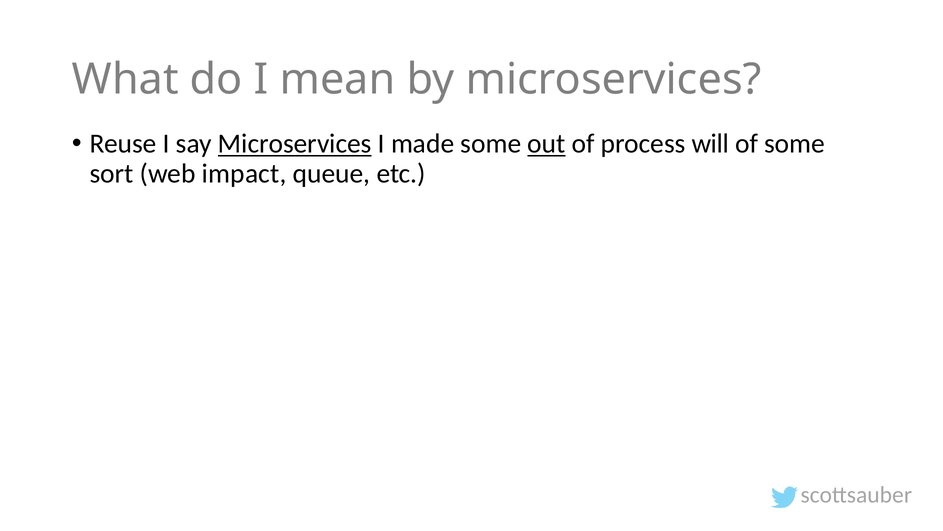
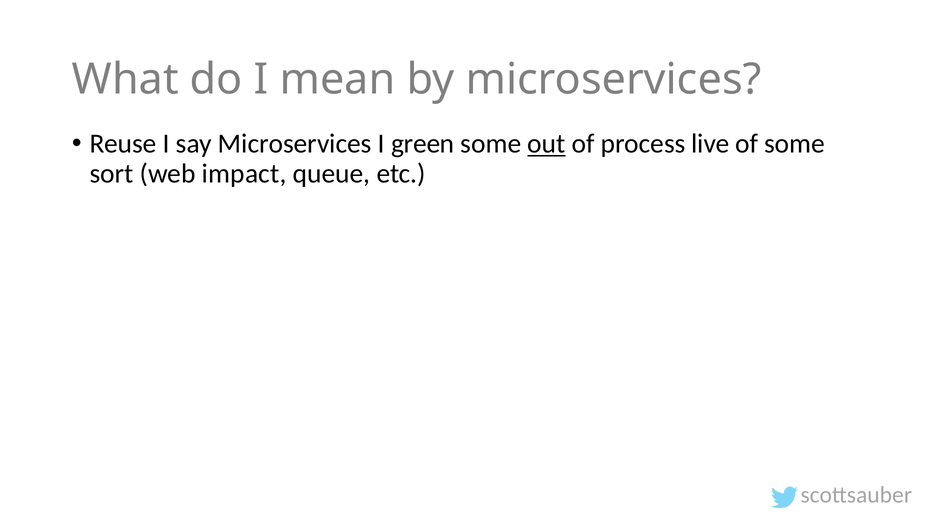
Microservices at (295, 144) underline: present -> none
made: made -> green
will: will -> live
